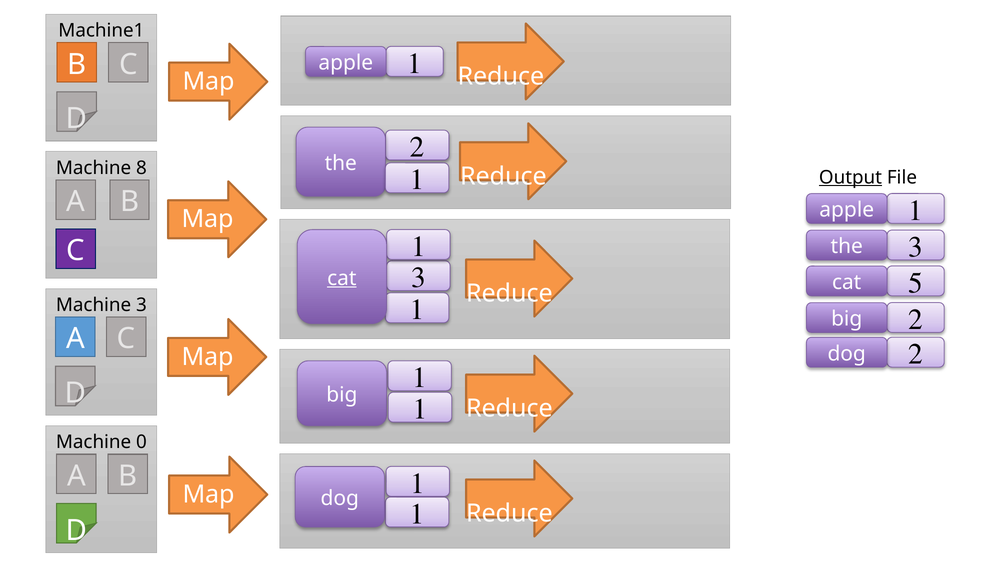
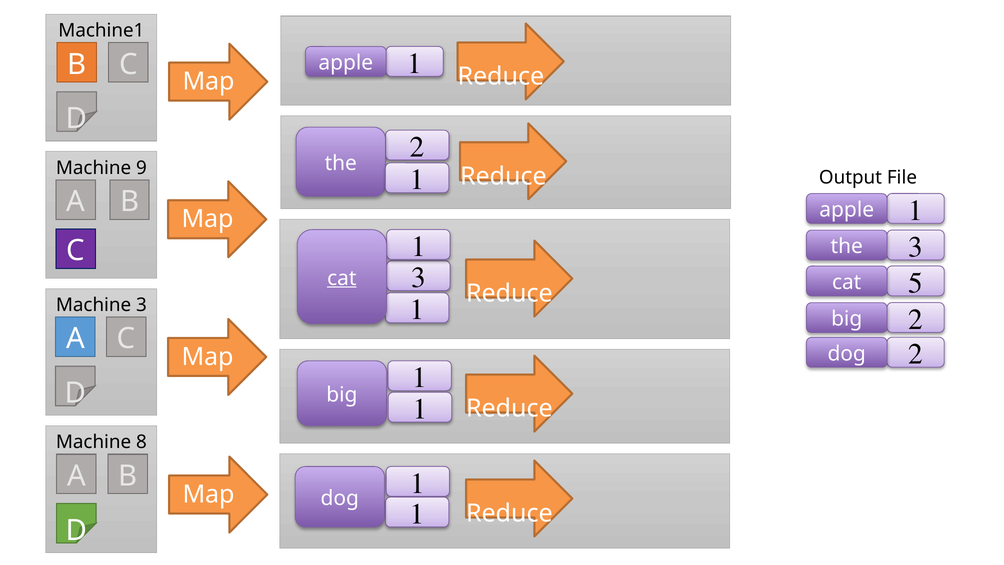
8: 8 -> 9
Output underline: present -> none
0: 0 -> 8
